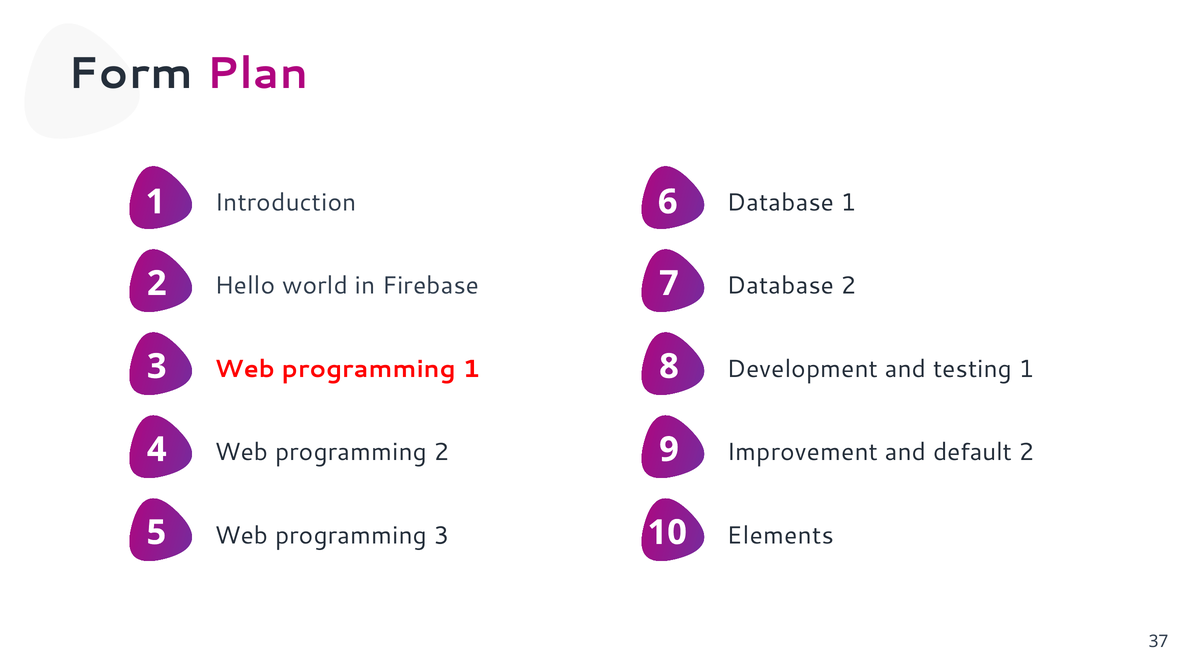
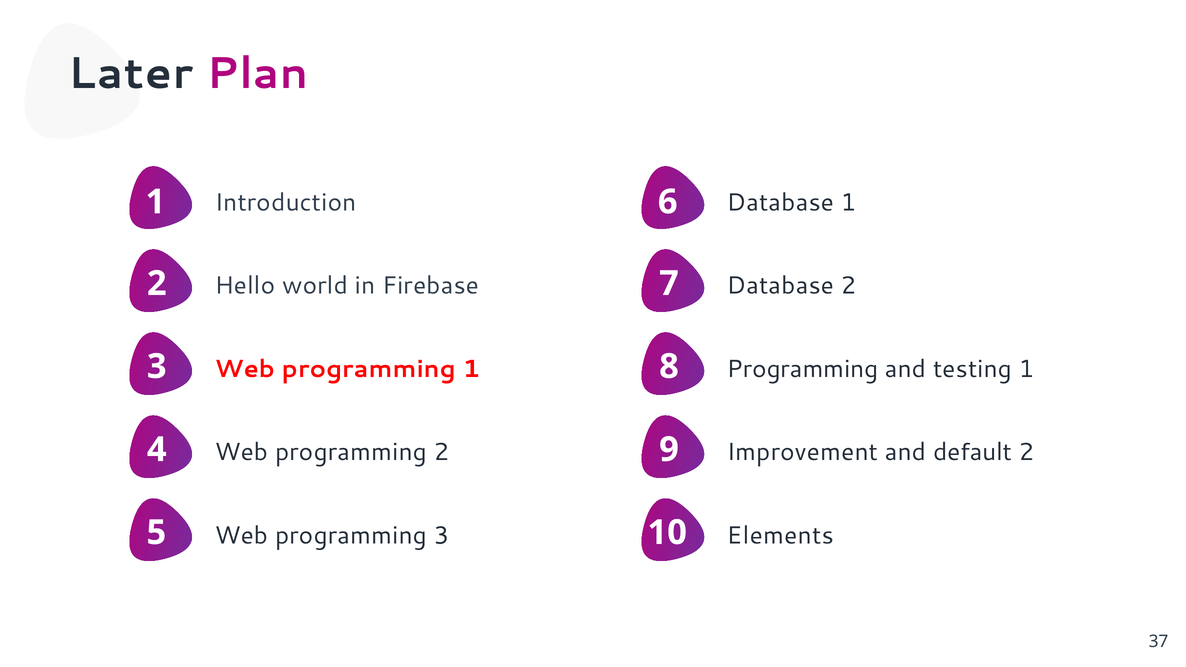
Form: Form -> Later
Development at (802, 369): Development -> Programming
